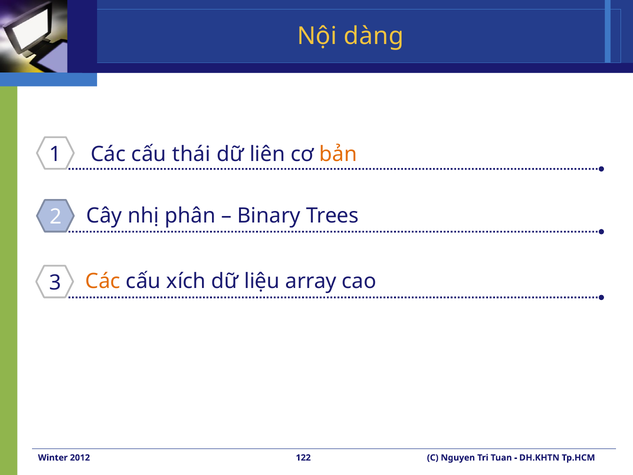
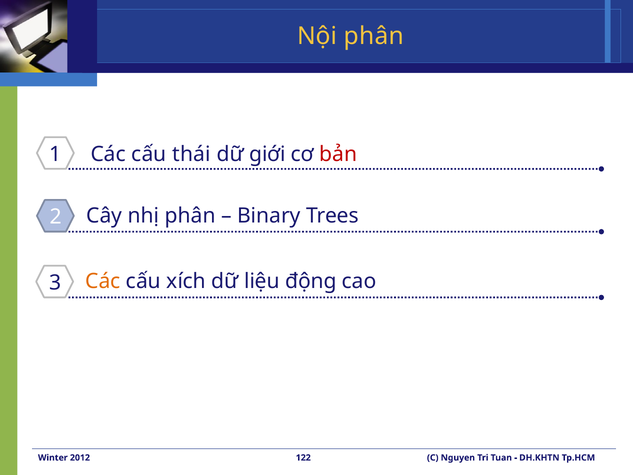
Nội dàng: dàng -> phân
liên: liên -> giới
bản colour: orange -> red
array: array -> động
